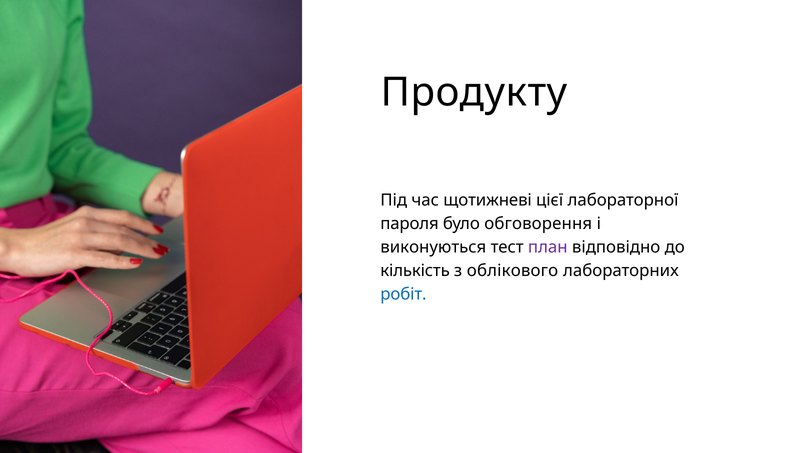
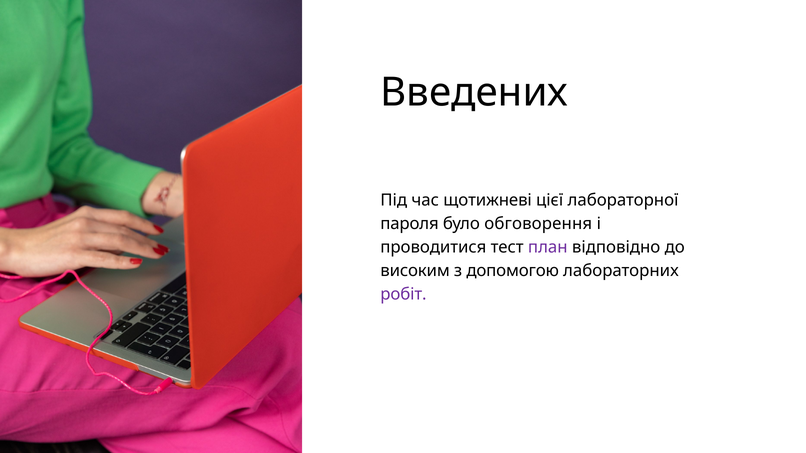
Продукту: Продукту -> Введених
виконуються: виконуються -> проводитися
кількість: кількість -> високим
облікового: облікового -> допомогою
робіт colour: blue -> purple
